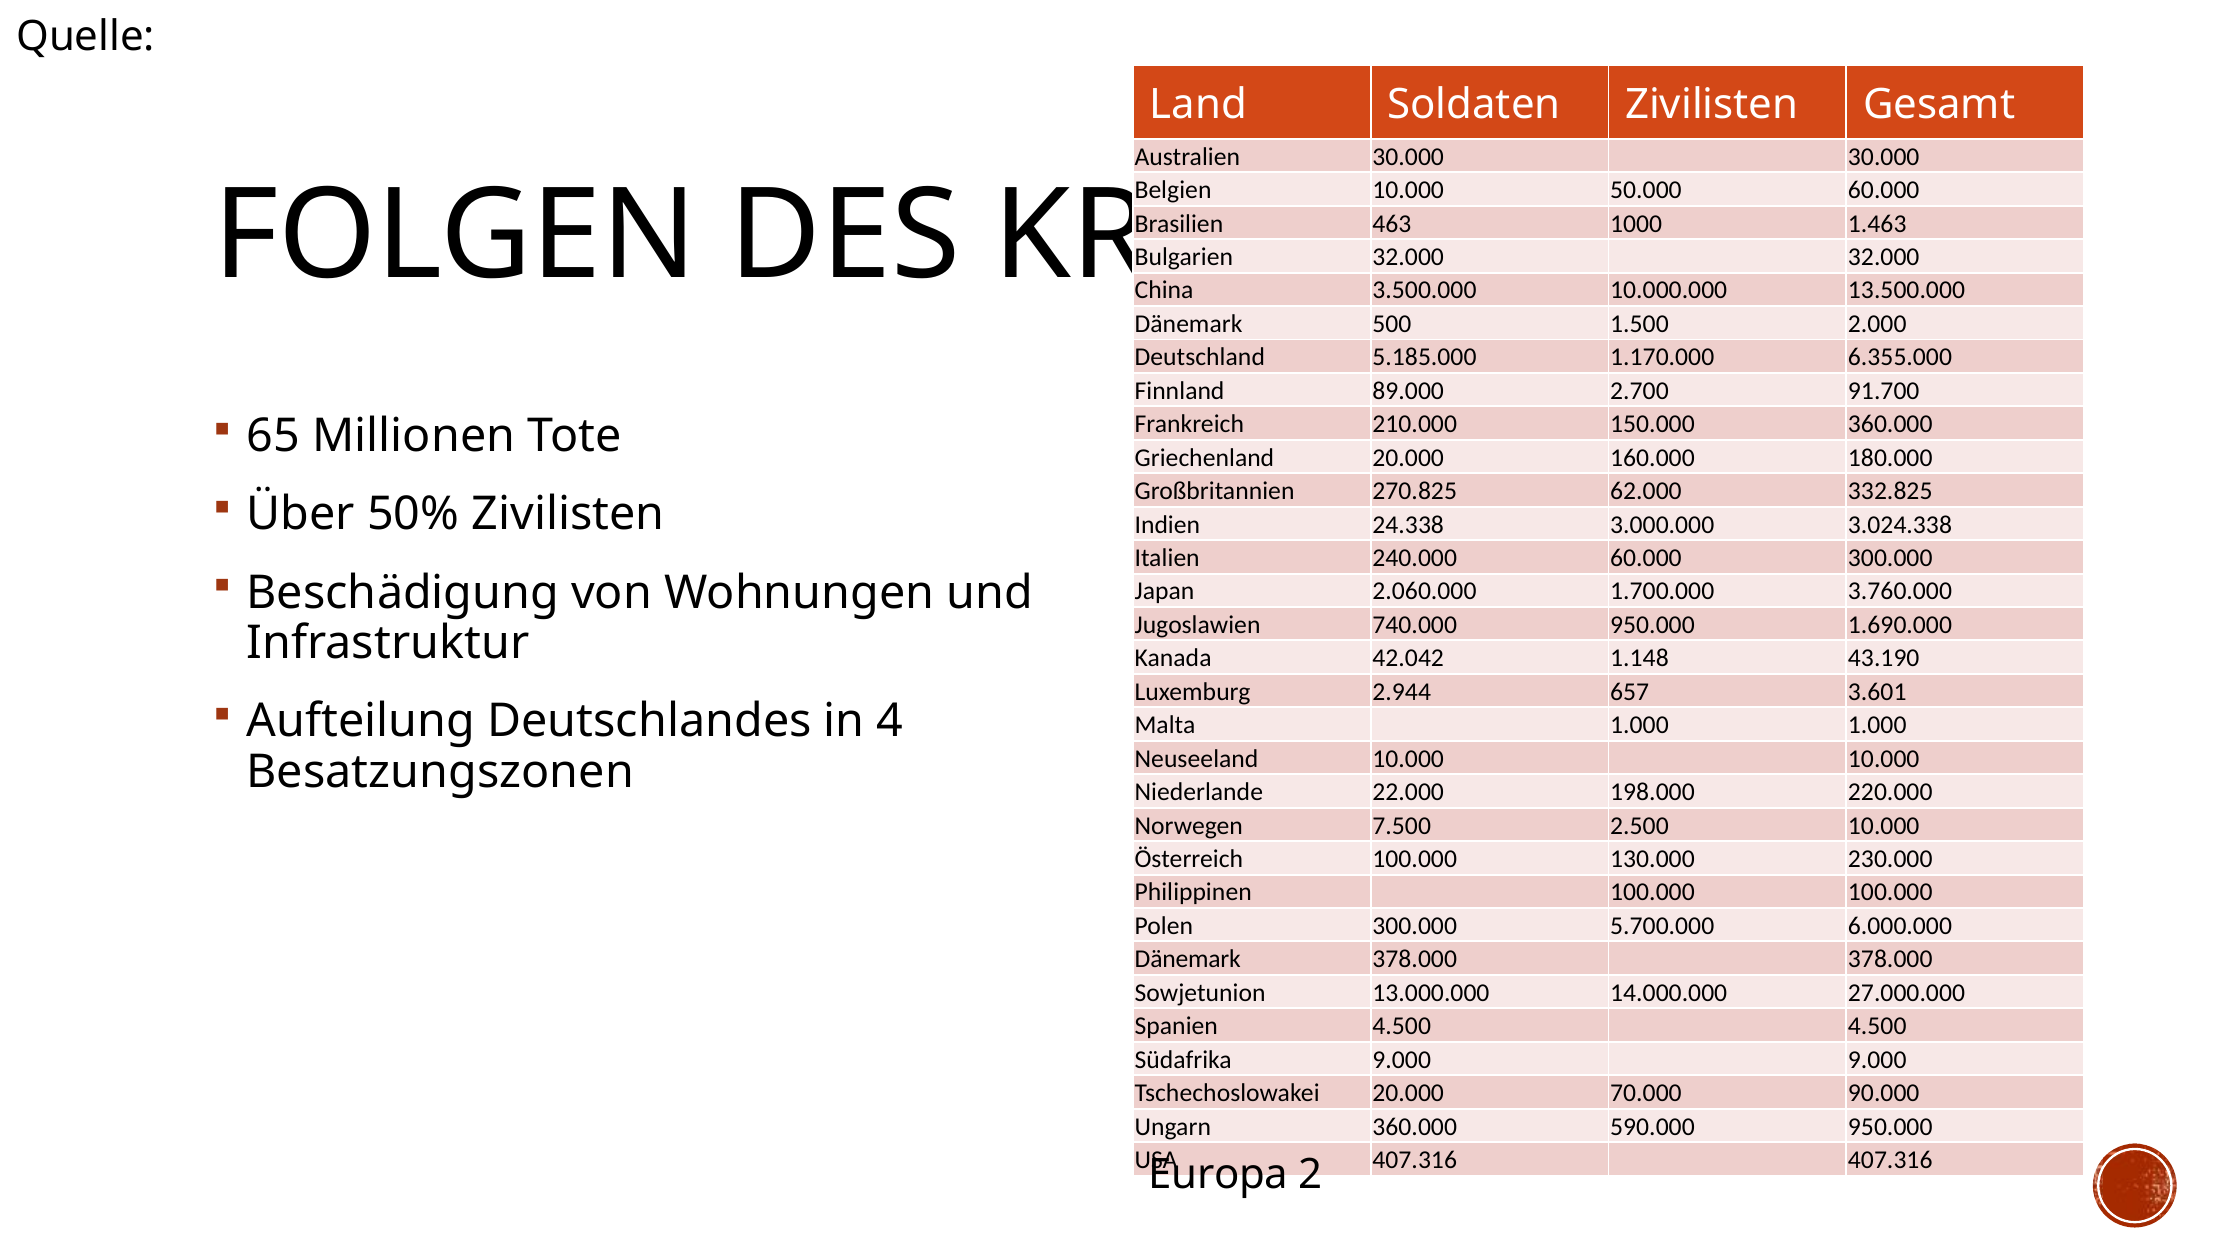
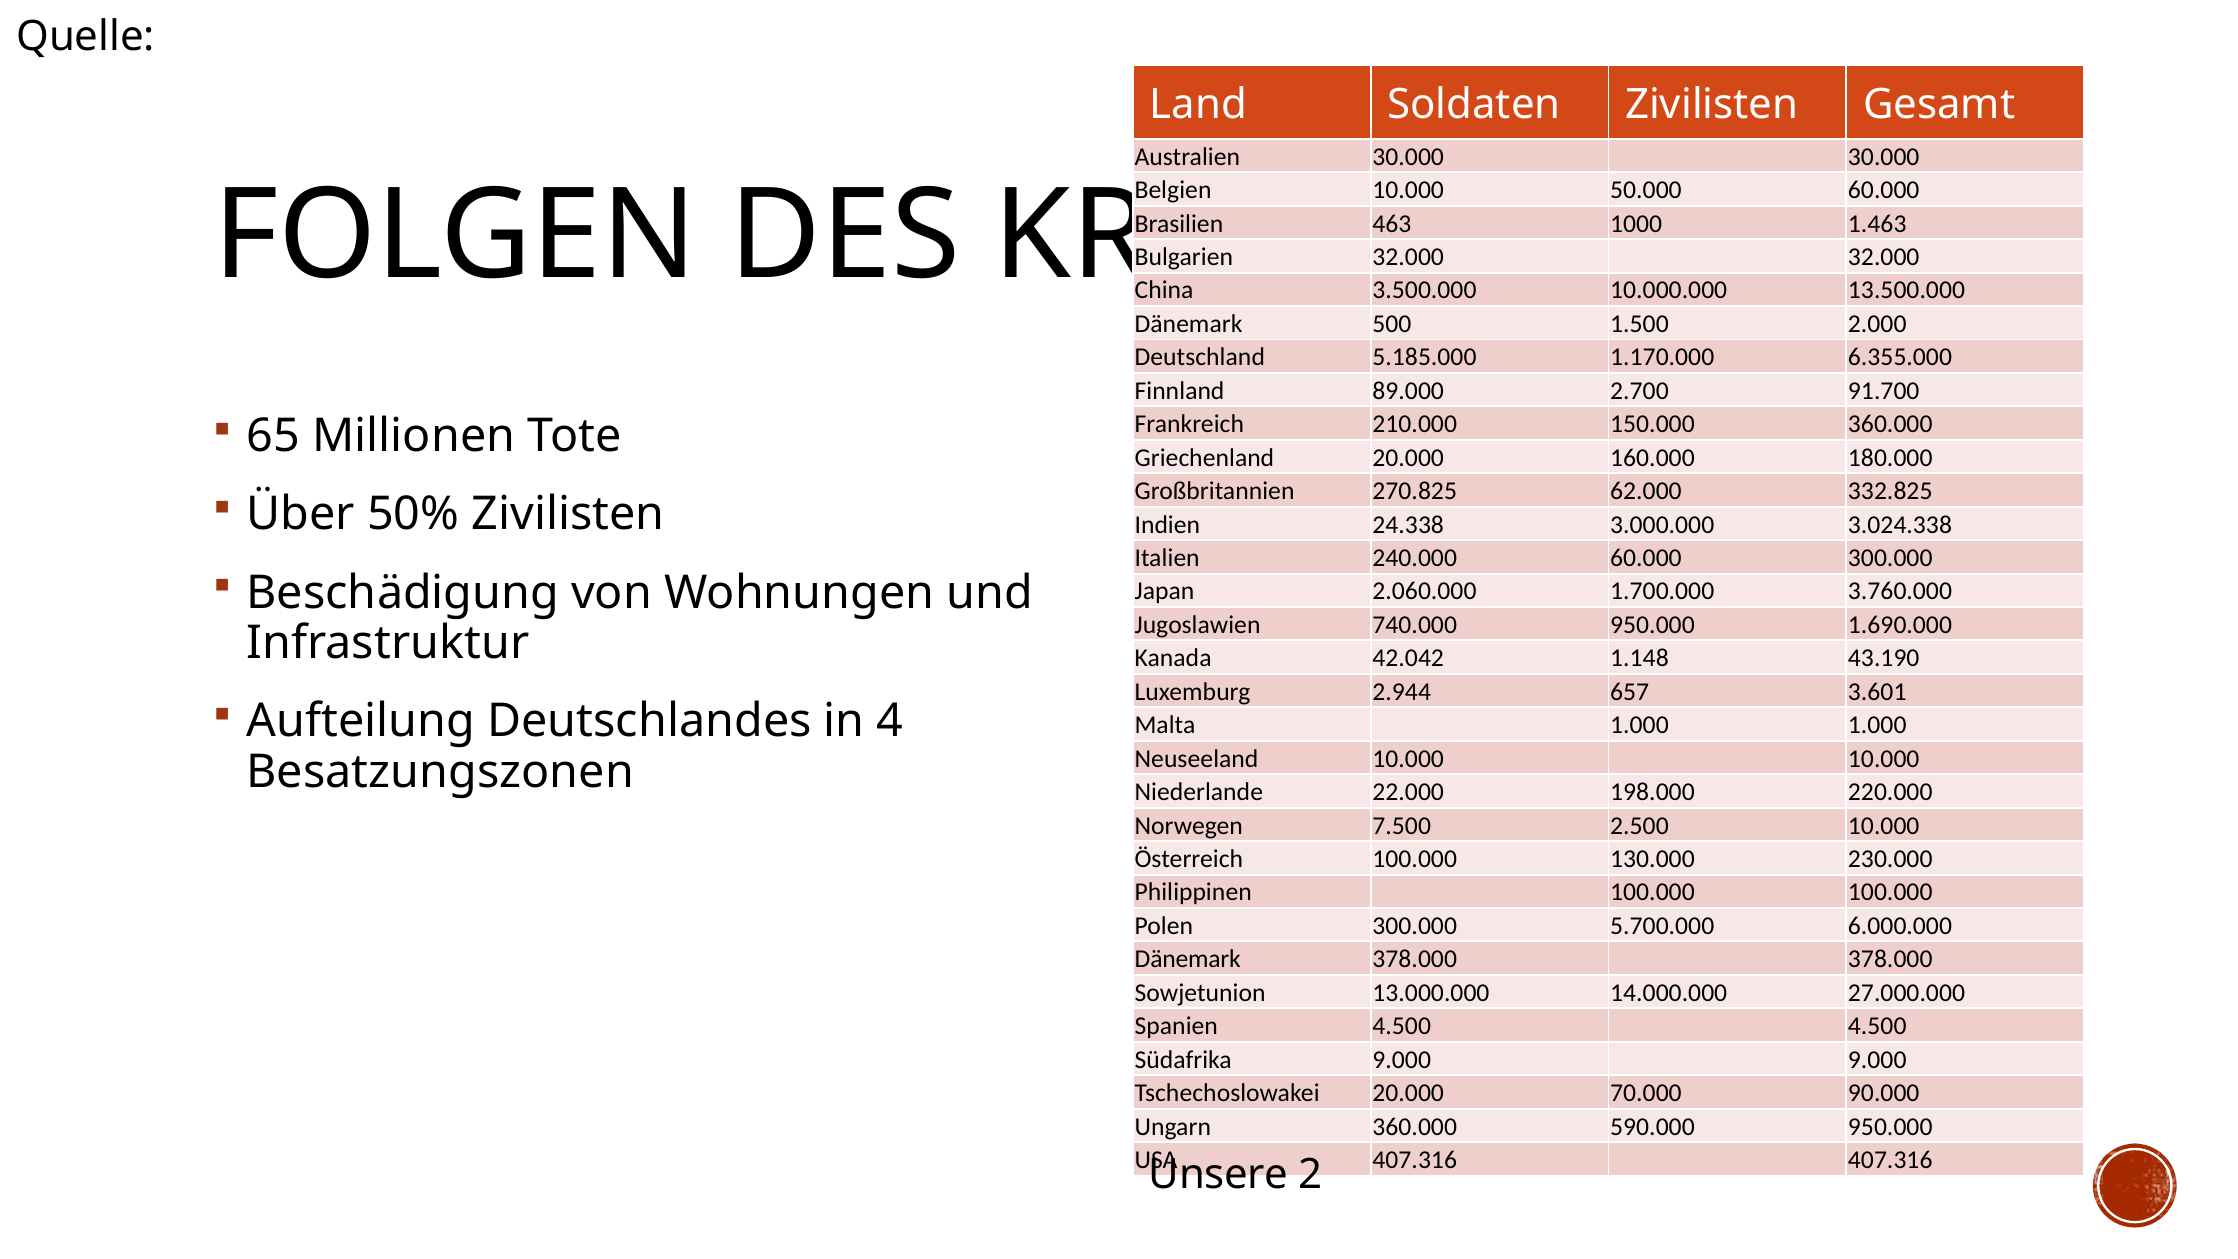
Europa: Europa -> Unsere
